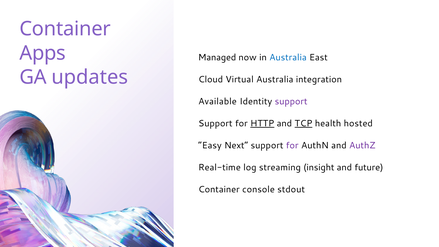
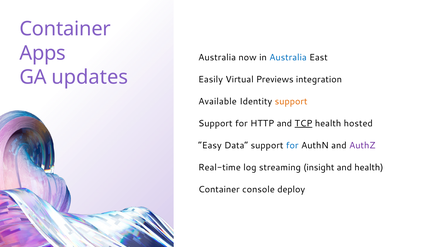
Managed at (217, 58): Managed -> Australia
Cloud: Cloud -> Easily
Virtual Australia: Australia -> Previews
support at (291, 101) colour: purple -> orange
HTTP underline: present -> none
Next: Next -> Data
for at (292, 145) colour: purple -> blue
and future: future -> health
stdout: stdout -> deploy
